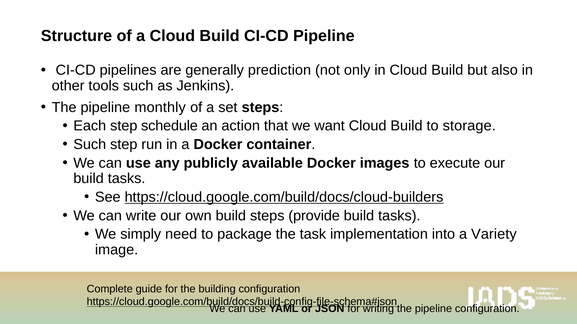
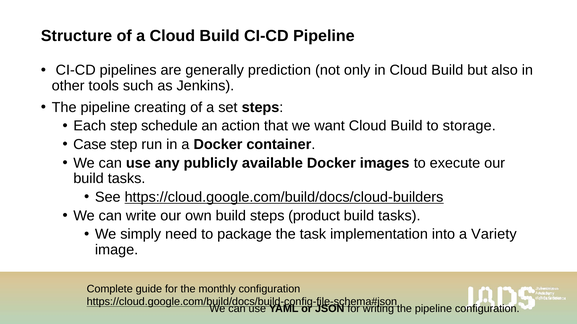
monthly: monthly -> creating
Such at (90, 145): Such -> Case
provide: provide -> product
building: building -> monthly
